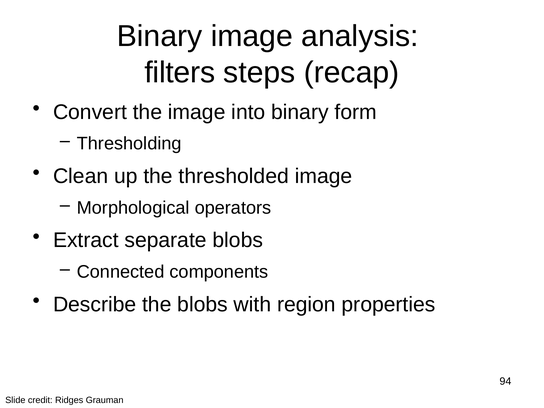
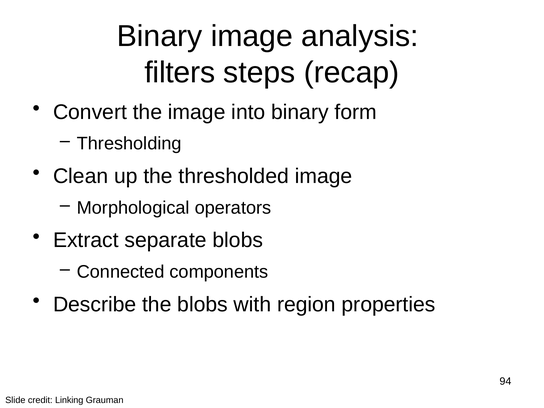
Ridges: Ridges -> Linking
